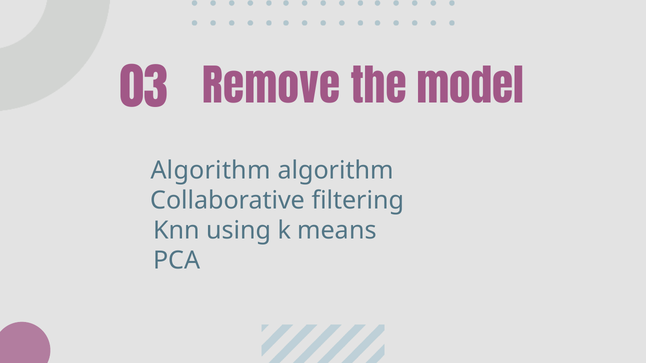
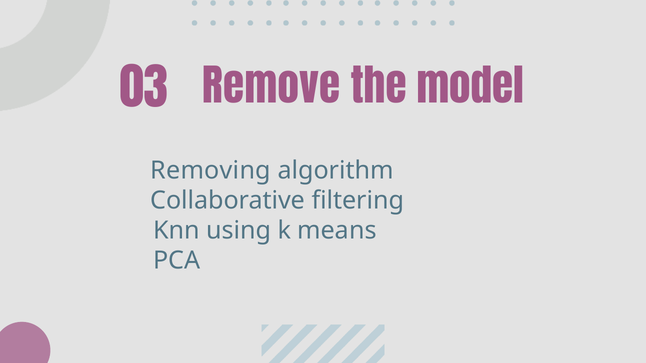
Algorithm at (211, 170): Algorithm -> Removing
